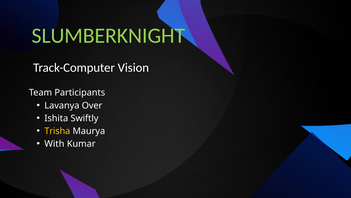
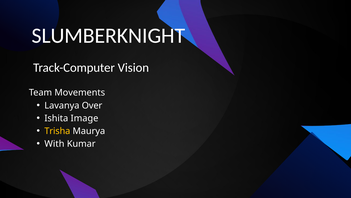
SLUMBERKNIGHT colour: light green -> white
Participants: Participants -> Movements
Swiftly: Swiftly -> Image
